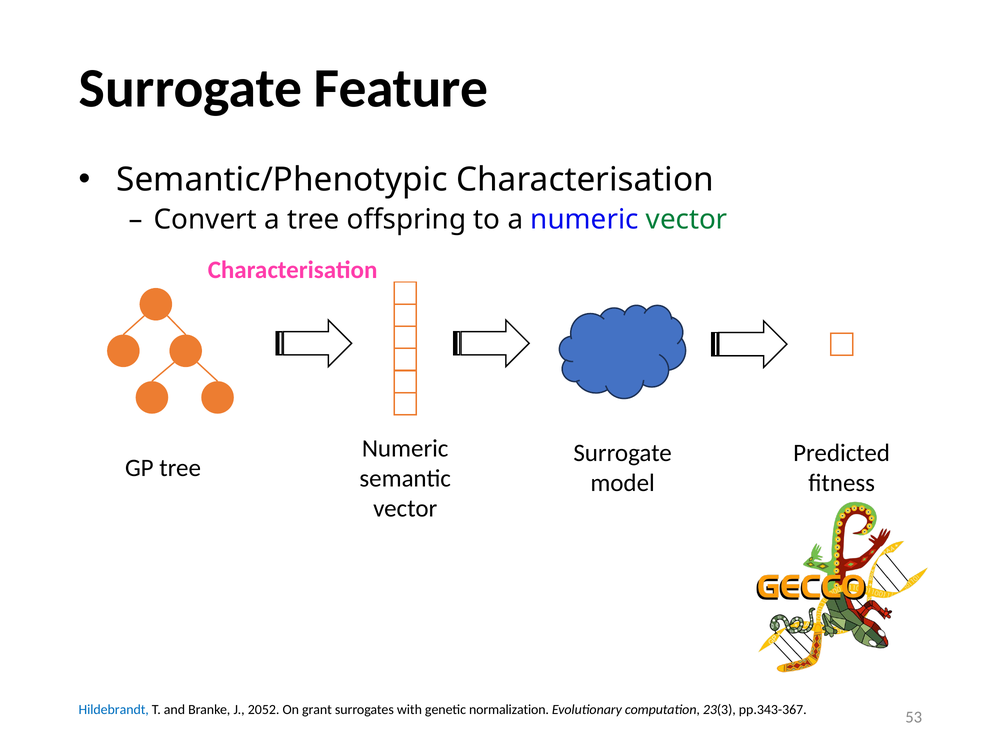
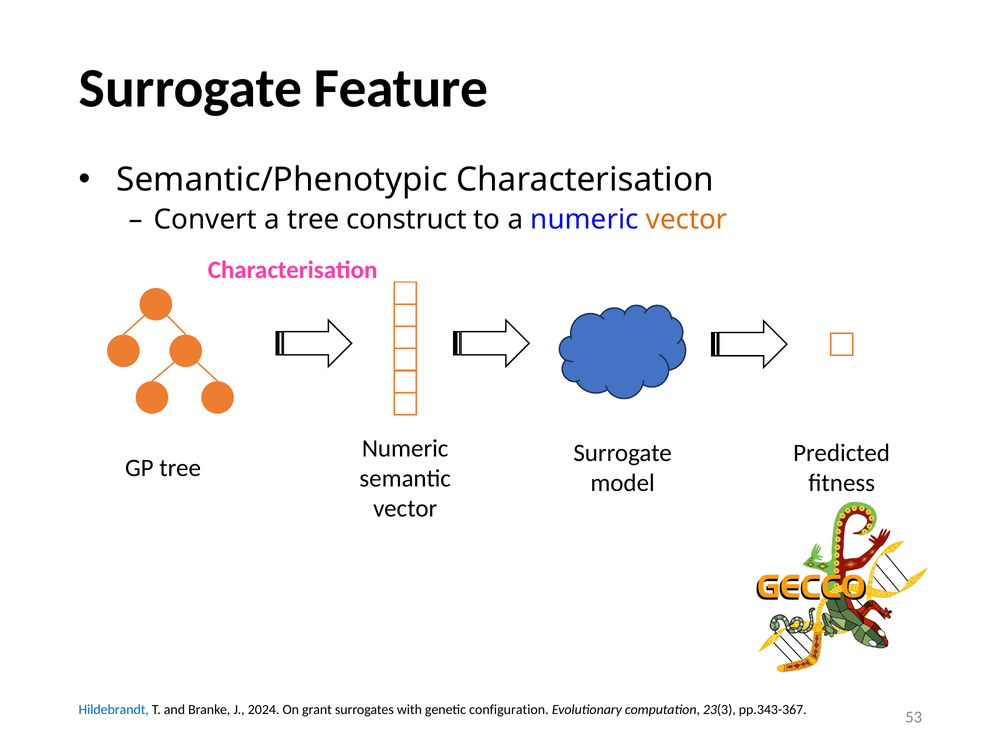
offspring: offspring -> construct
vector at (687, 219) colour: green -> orange
2052: 2052 -> 2024
normalization: normalization -> configuration
